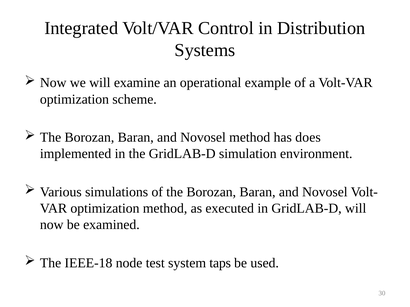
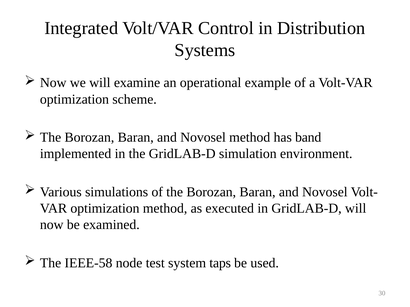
does: does -> band
IEEE-18: IEEE-18 -> IEEE-58
